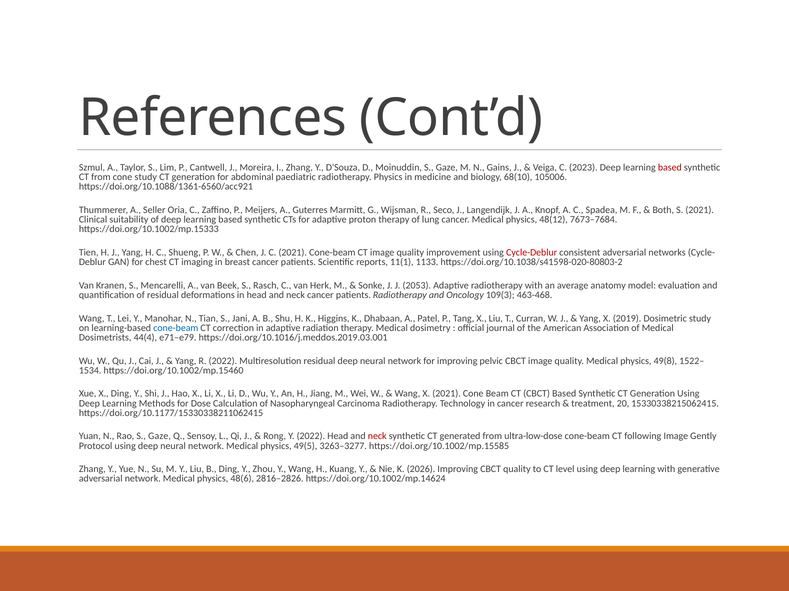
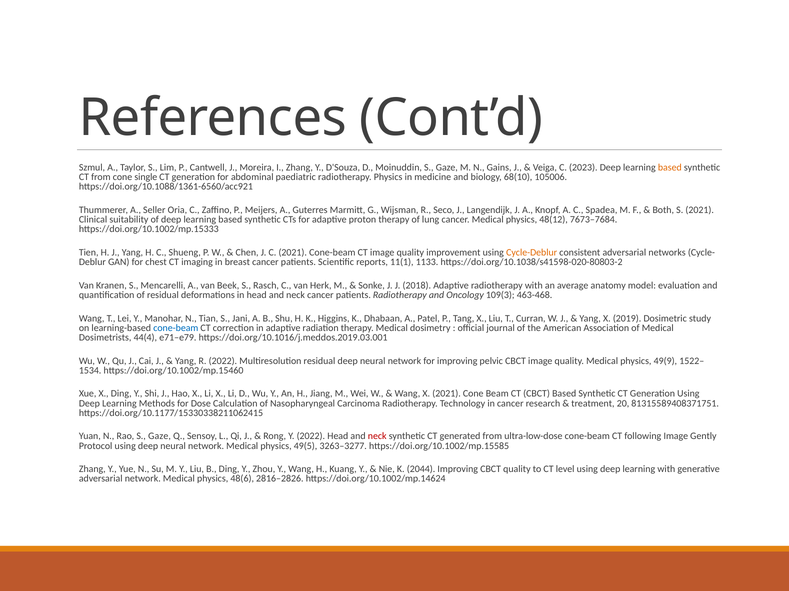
based at (670, 168) colour: red -> orange
cone study: study -> single
Cycle-Deblur colour: red -> orange
2053: 2053 -> 2018
49(8: 49(8 -> 49(9
15330338215062415: 15330338215062415 -> 81315589408371751
2026: 2026 -> 2044
